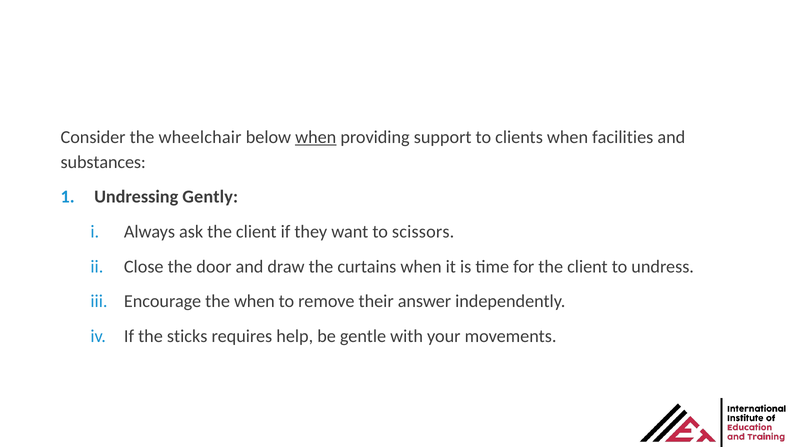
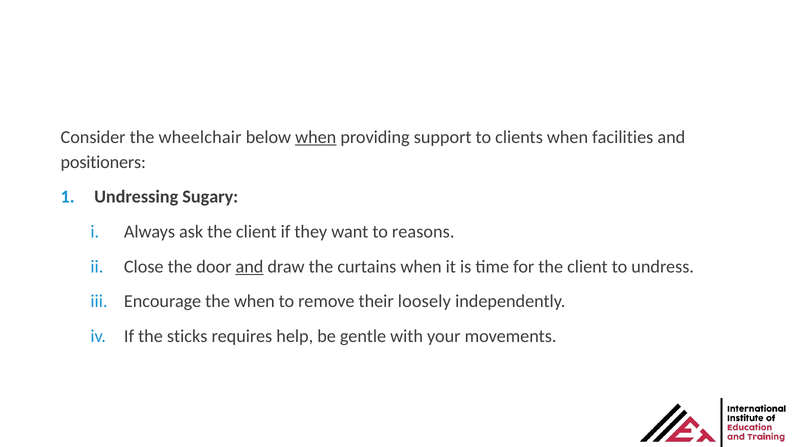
substances: substances -> positioners
Gently: Gently -> Sugary
scissors: scissors -> reasons
and at (249, 267) underline: none -> present
answer: answer -> loosely
